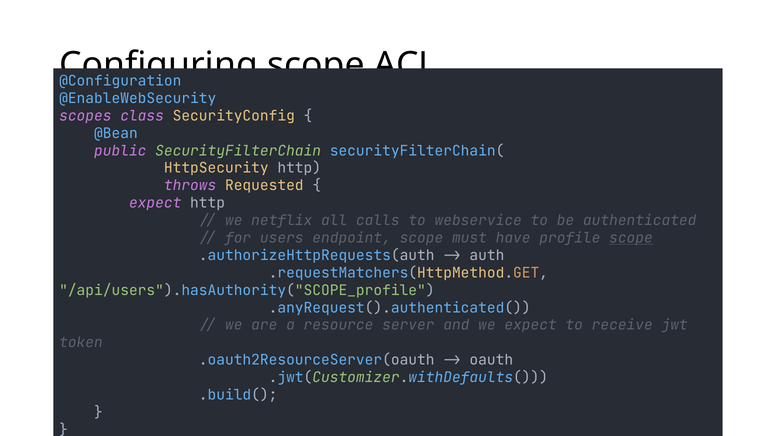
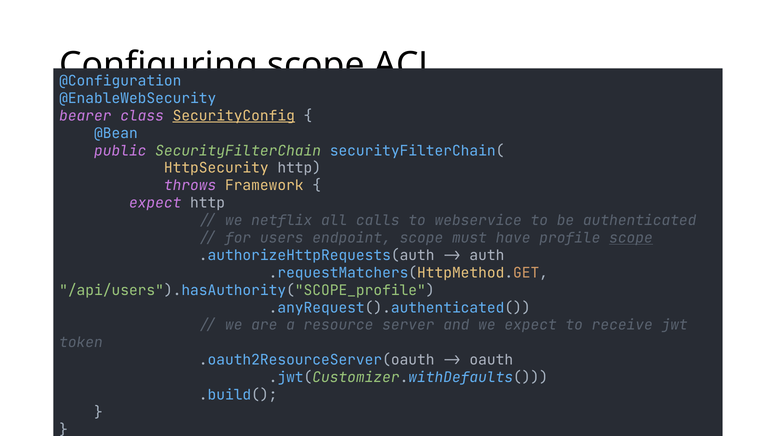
scopes: scopes -> bearer
SecurityConfig underline: none -> present
Requested: Requested -> Framework
